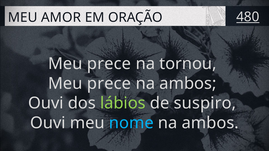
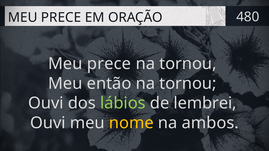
AMOR at (61, 17): AMOR -> PRECE
480 underline: present -> none
prece at (109, 84): prece -> então
ambos at (188, 84): ambos -> tornou
suspiro: suspiro -> lembrei
nome colour: light blue -> yellow
